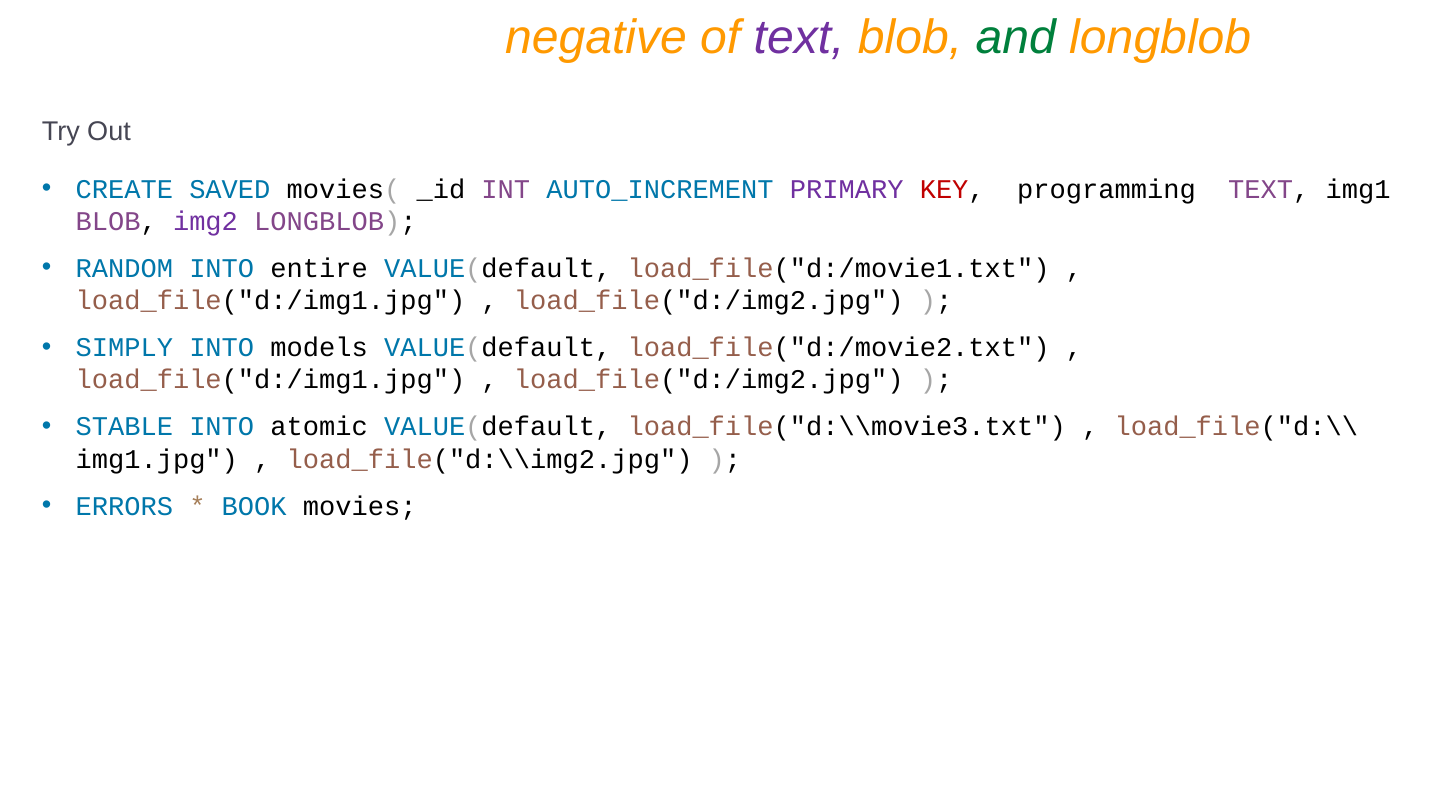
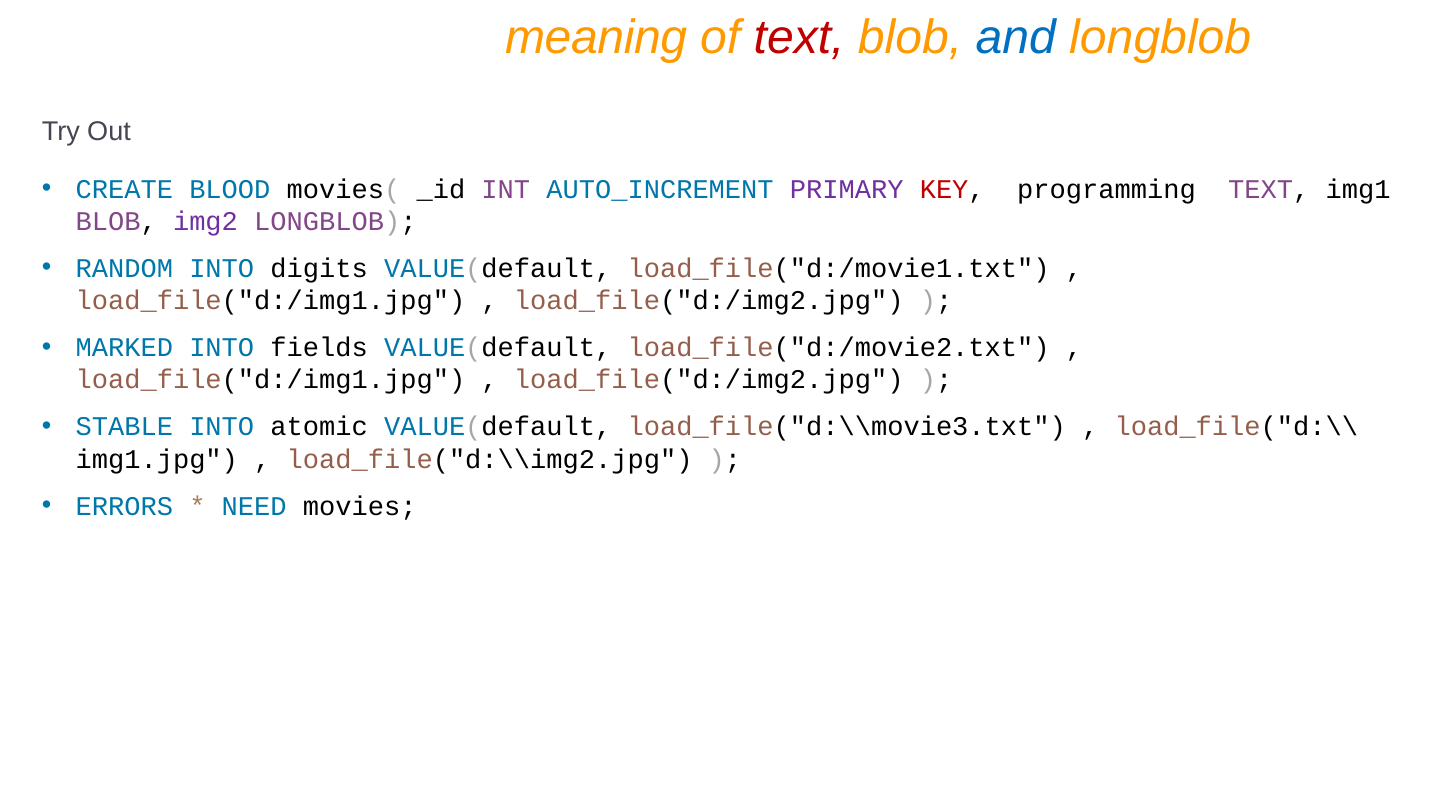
negative: negative -> meaning
text at (799, 38) colour: purple -> red
and colour: green -> blue
SAVED: SAVED -> BLOOD
entire: entire -> digits
SIMPLY: SIMPLY -> MARKED
models: models -> fields
BOOK: BOOK -> NEED
